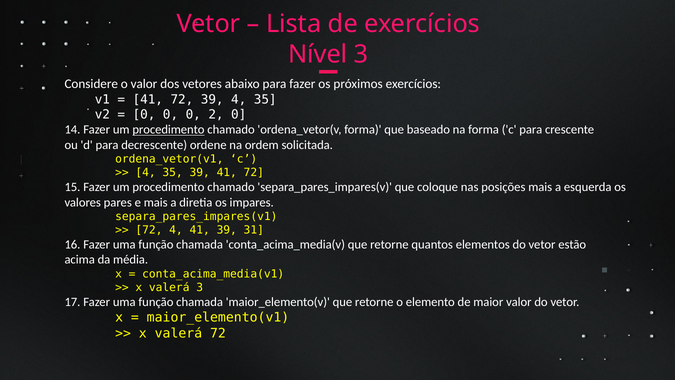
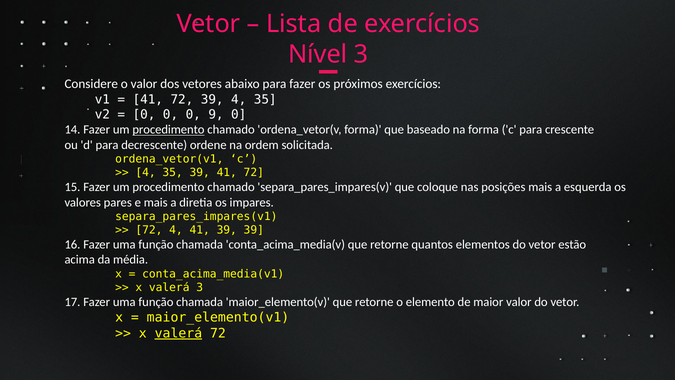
2: 2 -> 9
39 31: 31 -> 39
valerá at (178, 333) underline: none -> present
